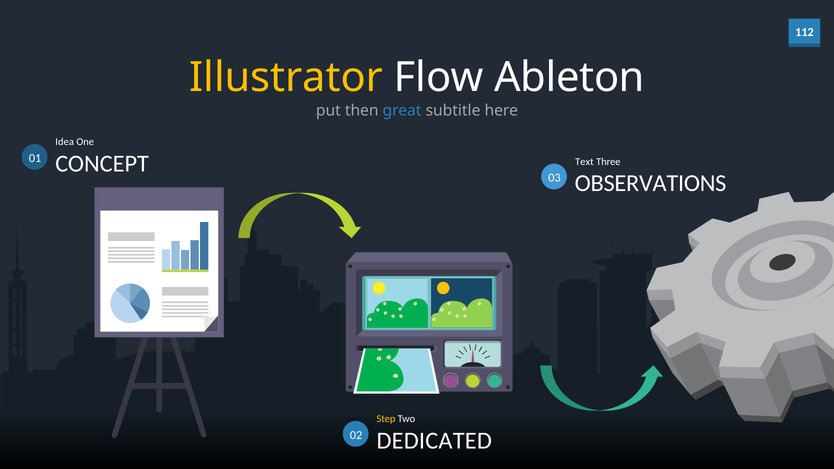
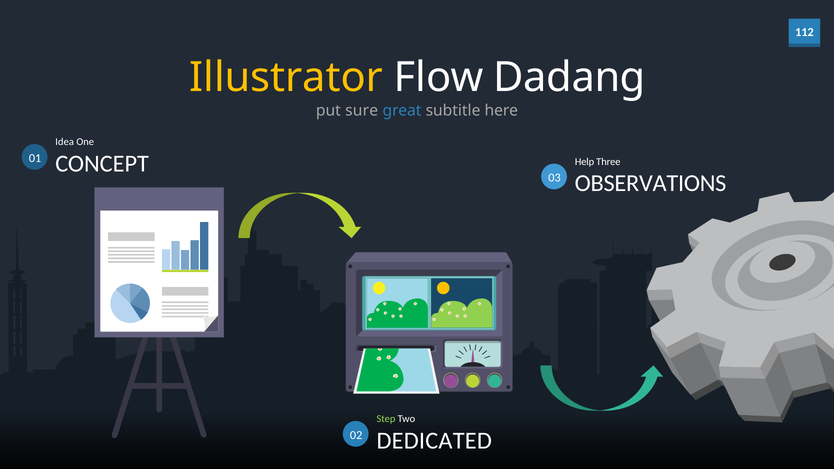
Ableton: Ableton -> Dadang
then: then -> sure
Text: Text -> Help
Step colour: yellow -> light green
